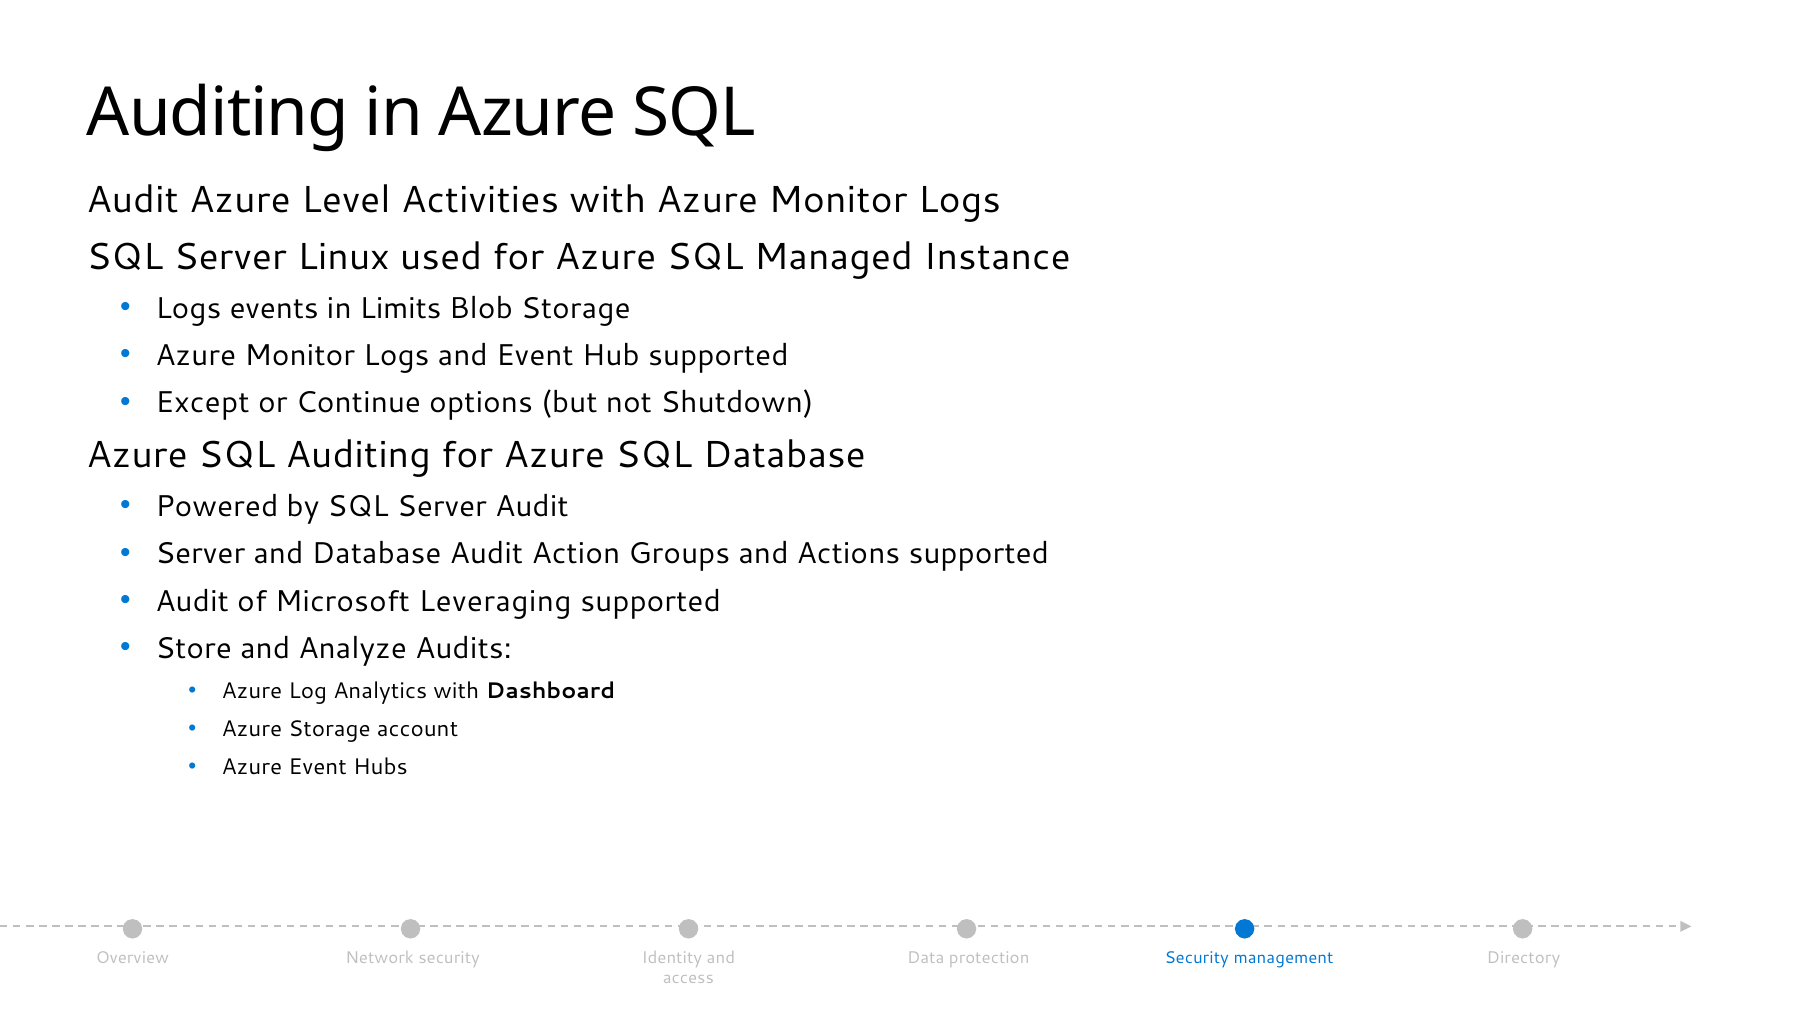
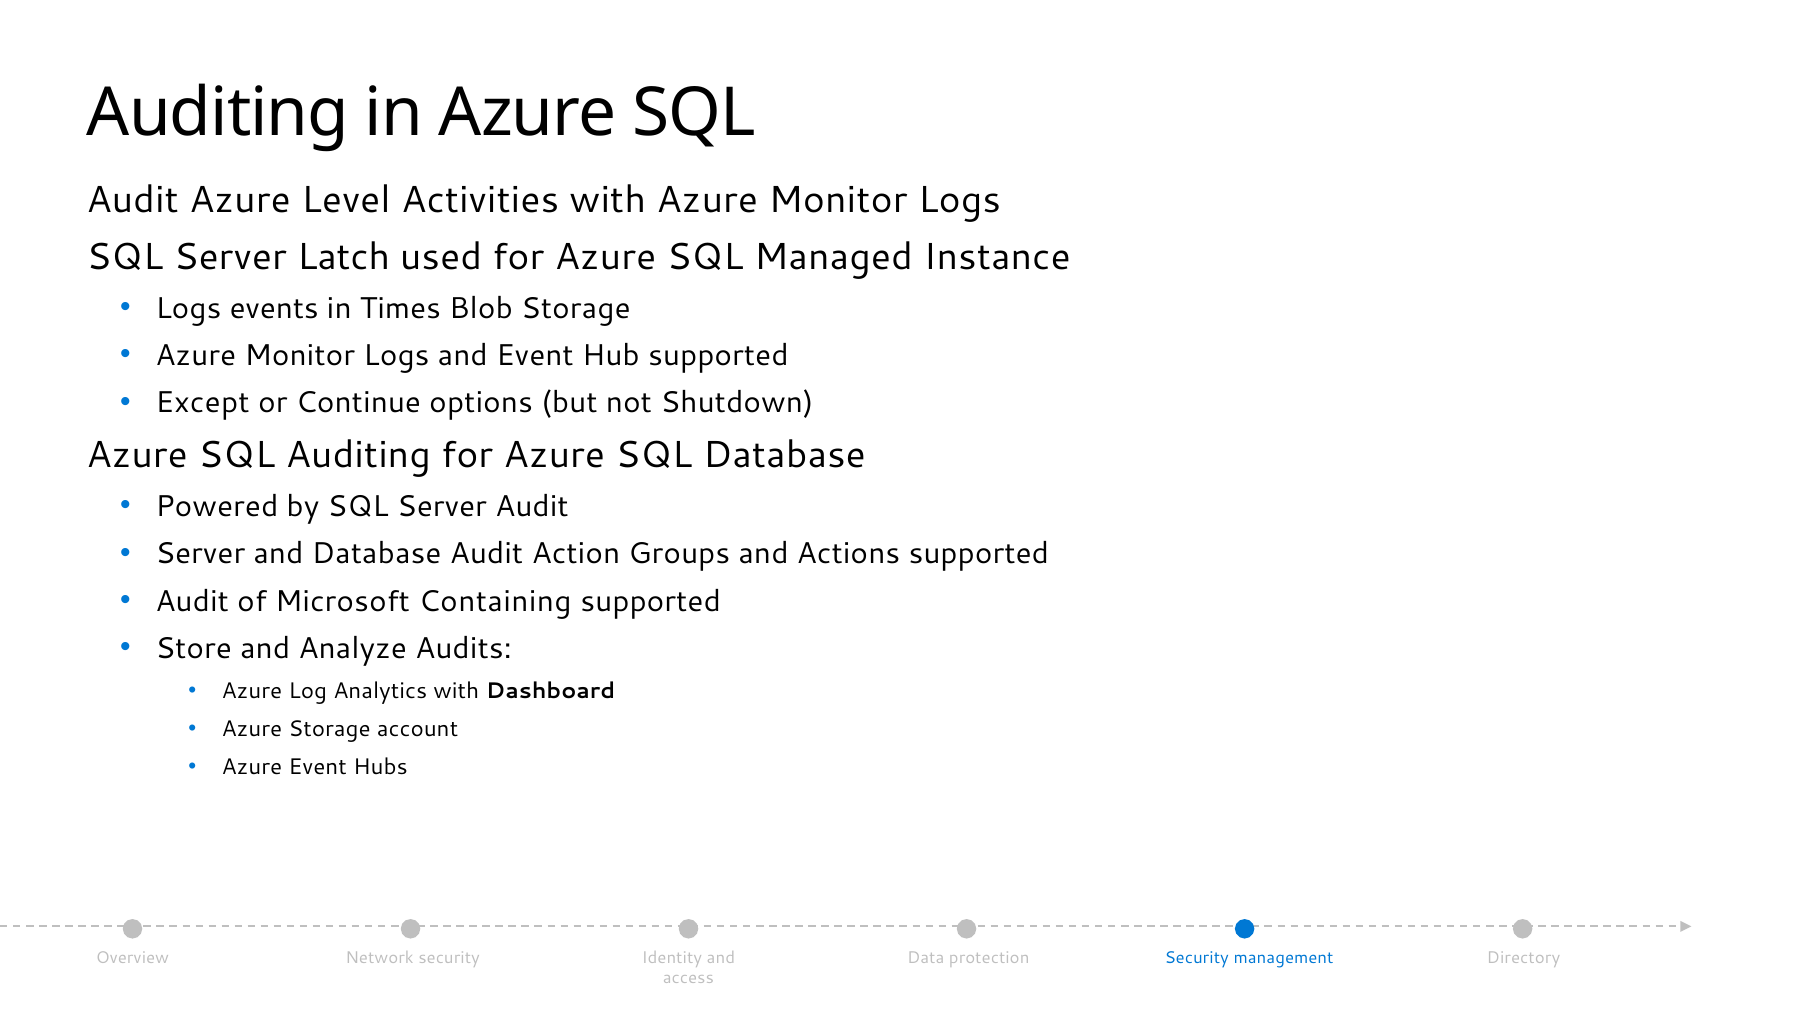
Linux: Linux -> Latch
Limits: Limits -> Times
Leveraging: Leveraging -> Containing
